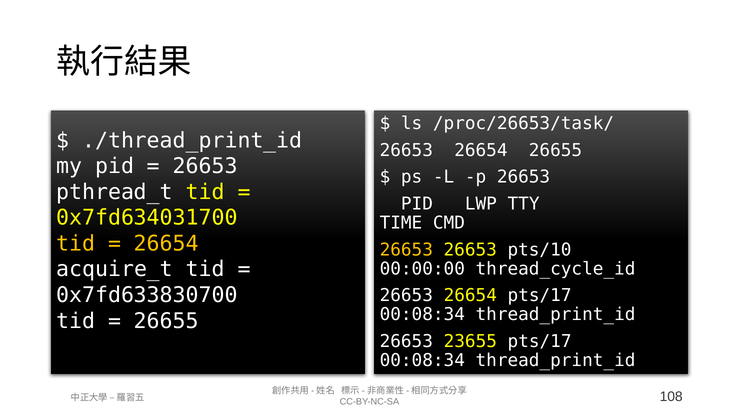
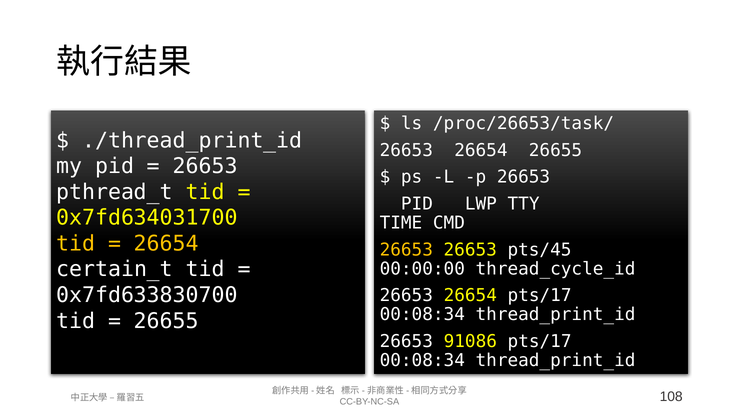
pts/10: pts/10 -> pts/45
acquire_t: acquire_t -> certain_t
23655: 23655 -> 91086
